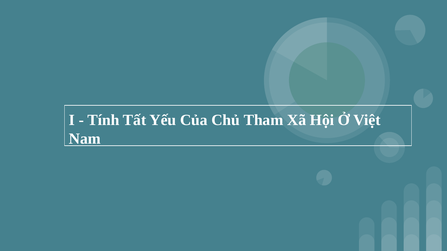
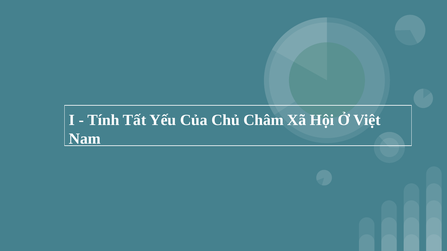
Tham: Tham -> Châm
